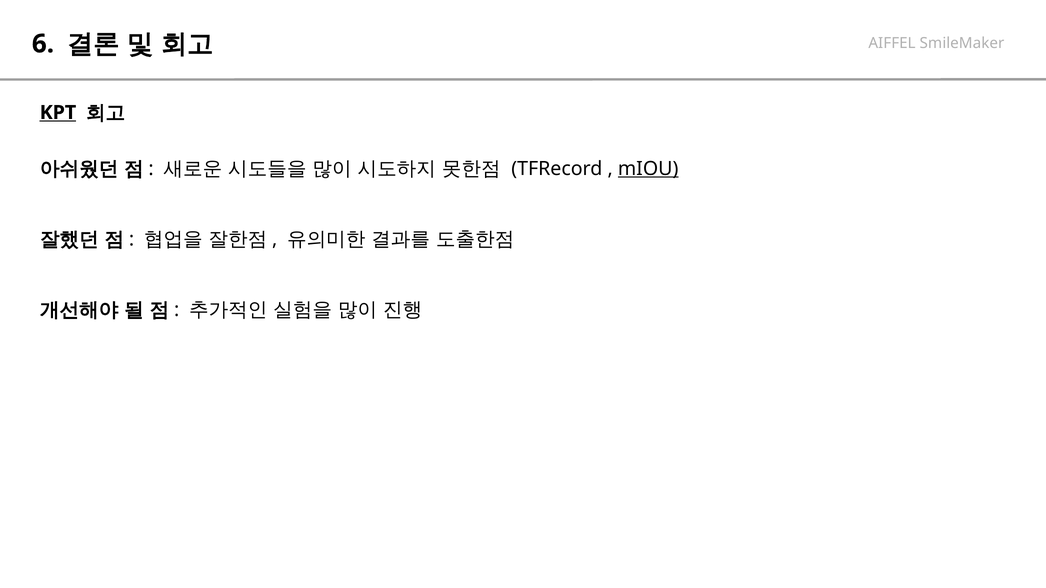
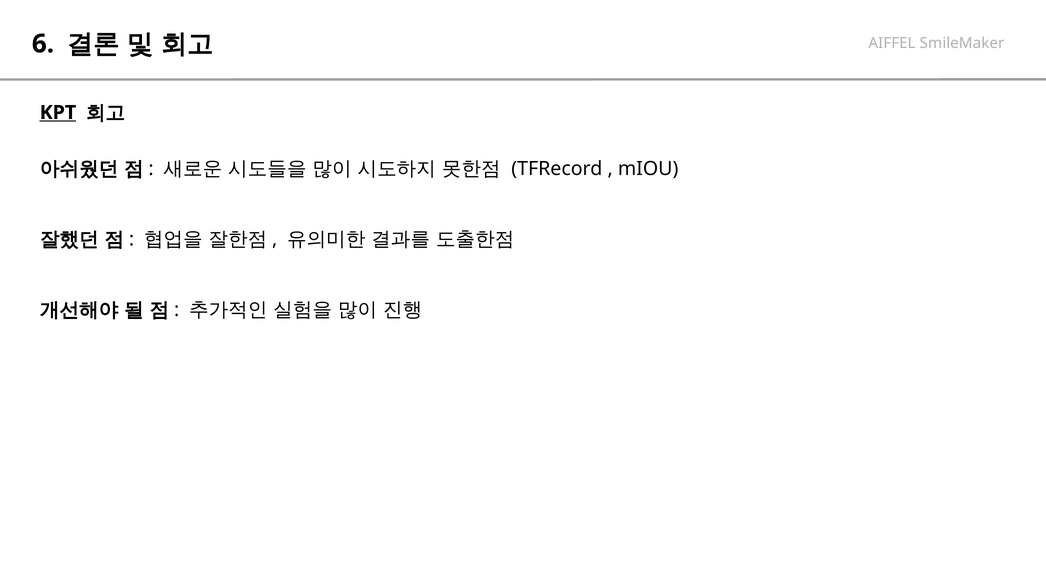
mIOU underline: present -> none
